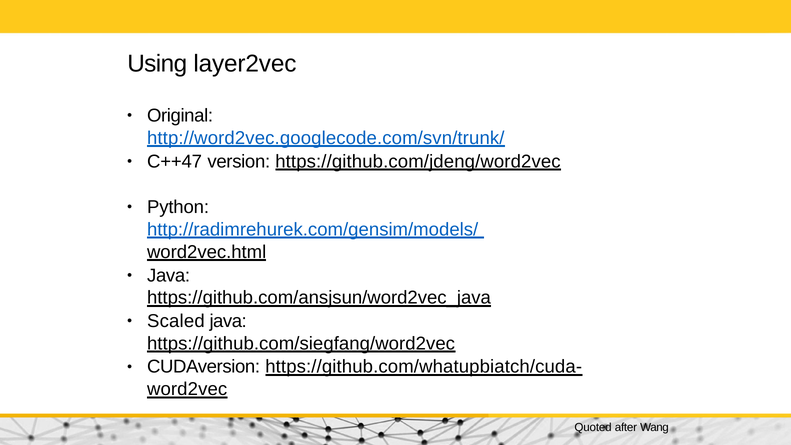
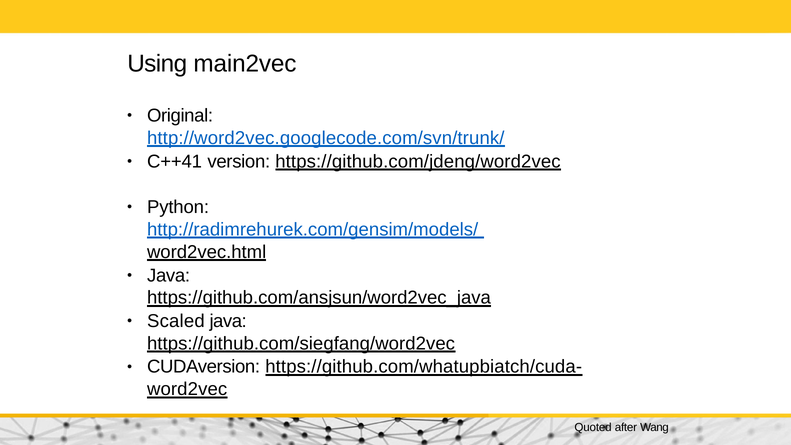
layer2vec: layer2vec -> main2vec
C++47: C++47 -> C++41
